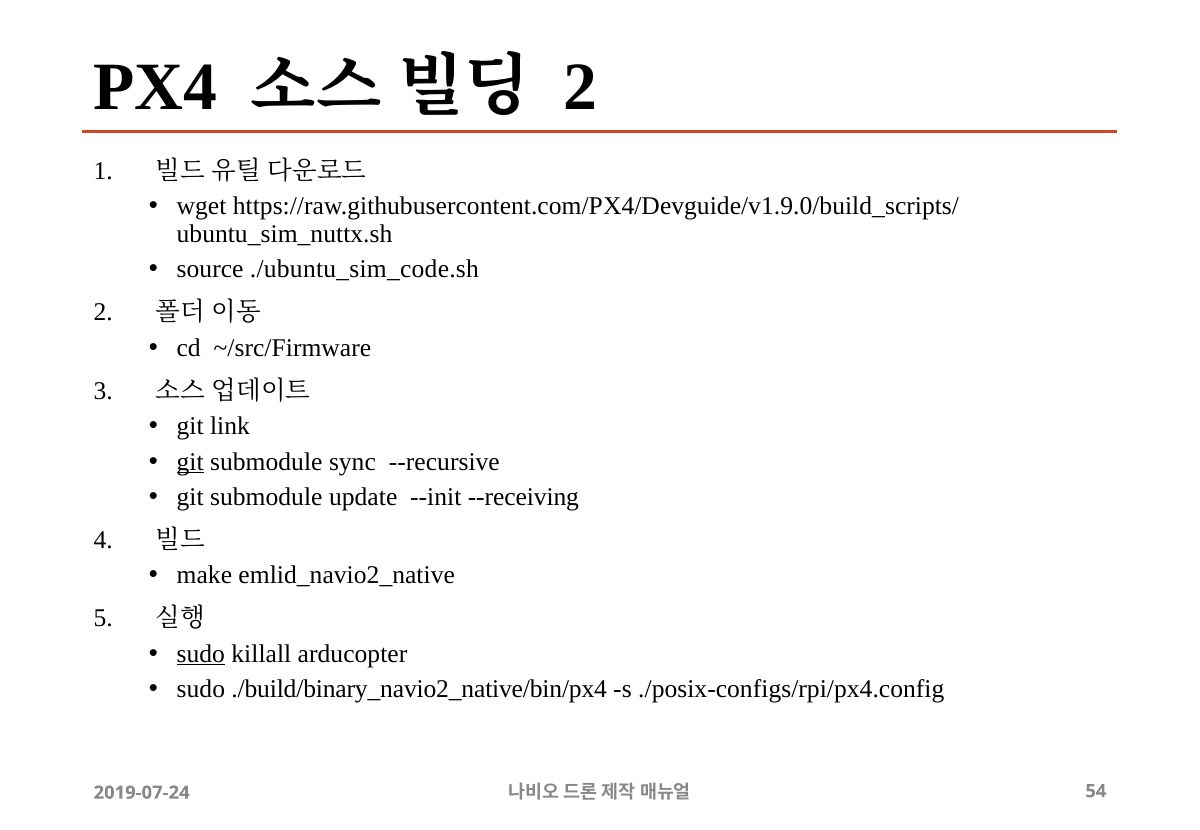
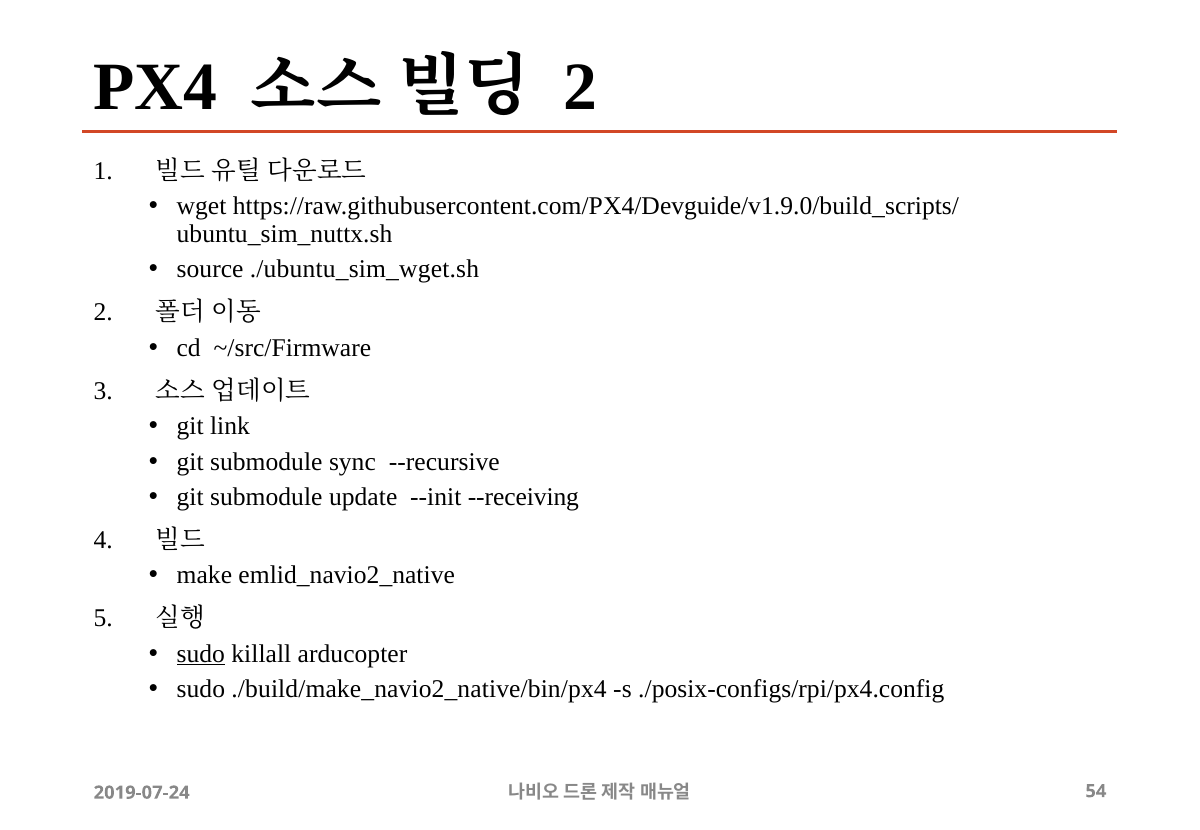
./ubuntu_sim_code.sh: ./ubuntu_sim_code.sh -> ./ubuntu_sim_wget.sh
git at (190, 462) underline: present -> none
./build/binary_navio2_native/bin/px4: ./build/binary_navio2_native/bin/px4 -> ./build/make_navio2_native/bin/px4
